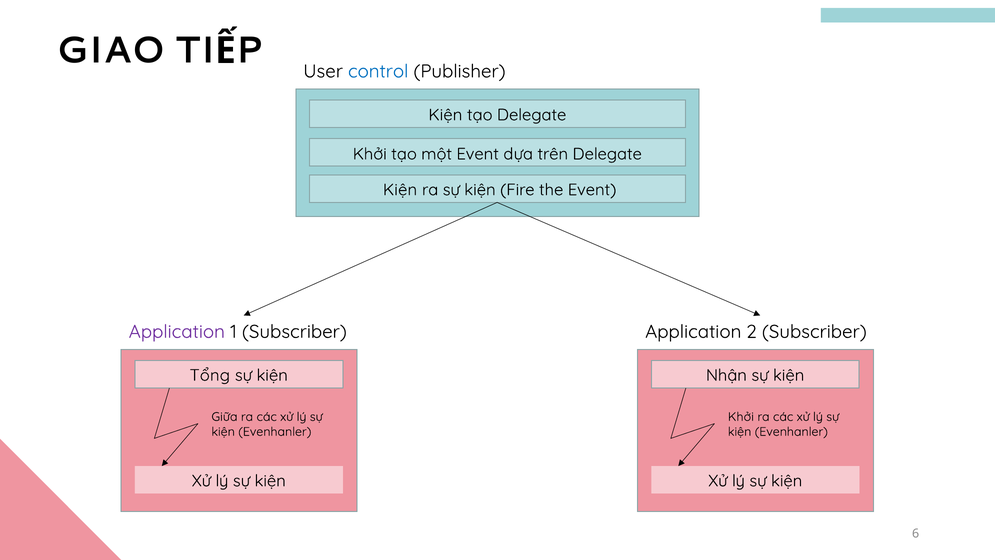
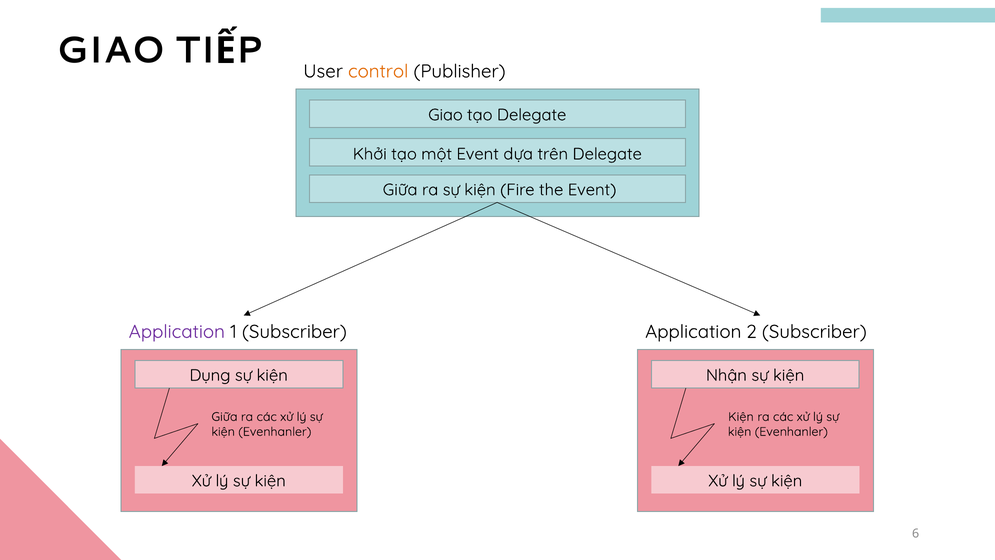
control colour: blue -> orange
Kiện at (445, 115): Kiện -> Giao
Kiện at (400, 190): Kiện -> Giữa
Tổng: Tổng -> Dụng
Khởi at (741, 417): Khởi -> Kiện
